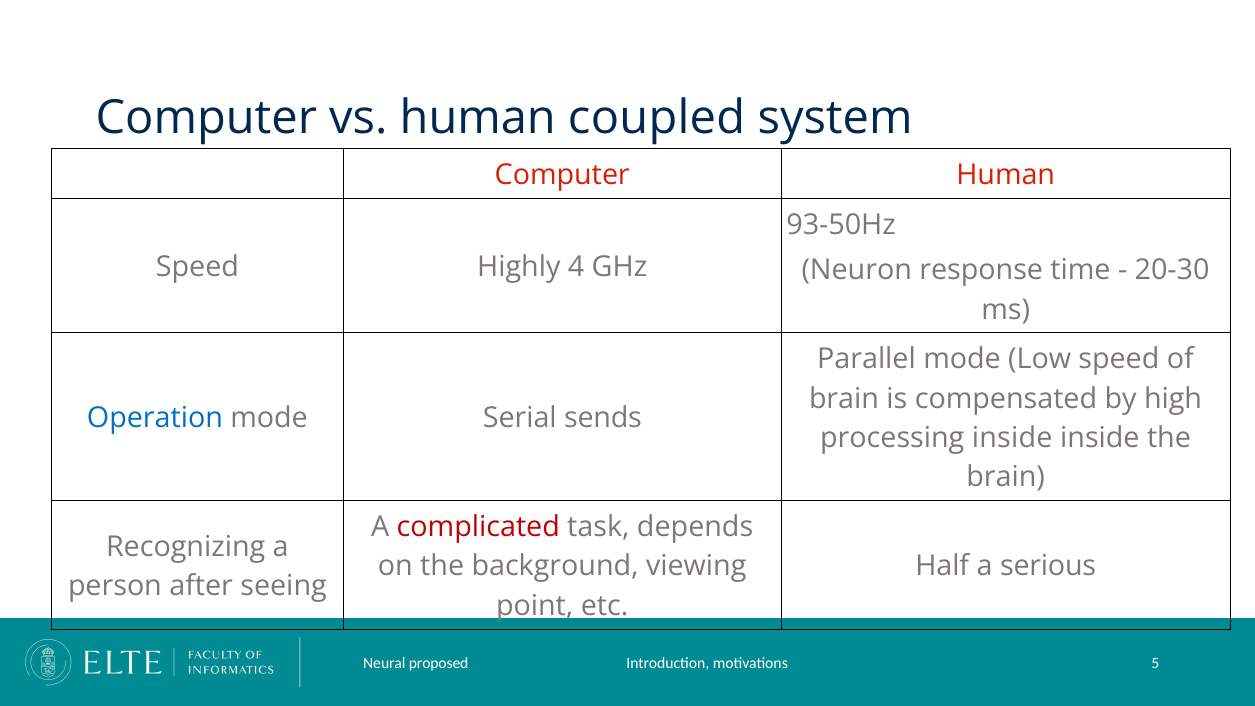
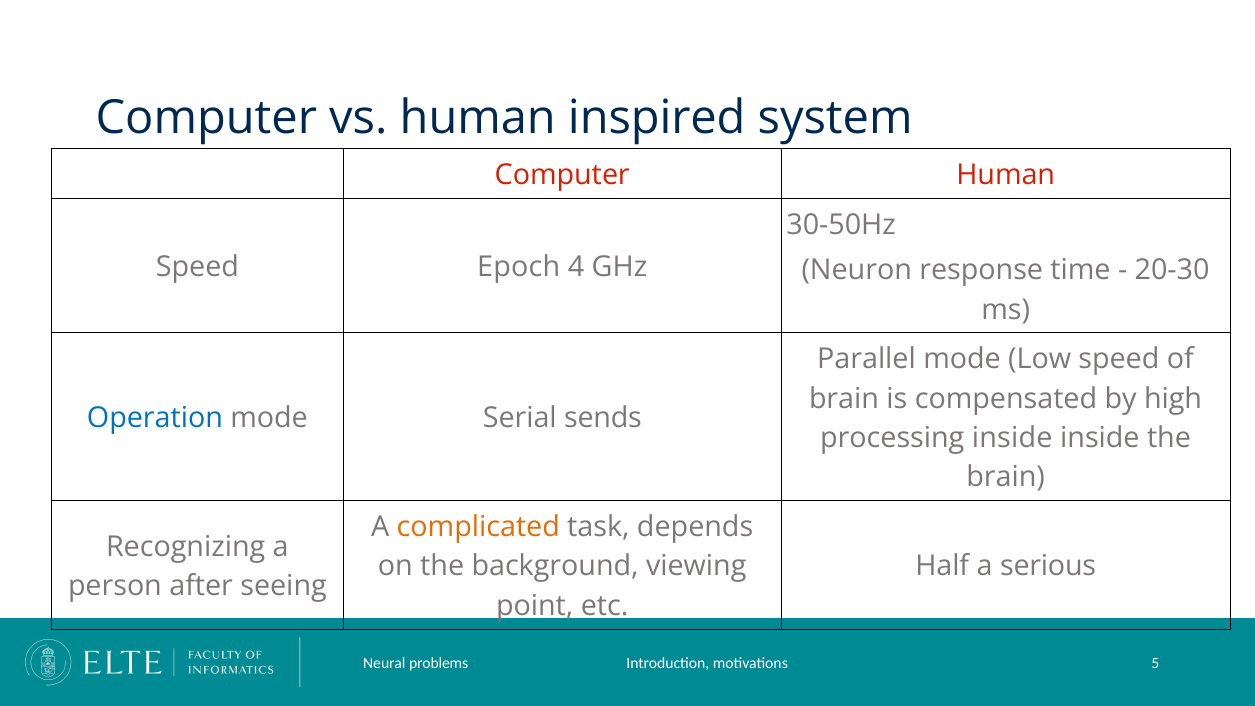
coupled: coupled -> inspired
93-50Hz: 93-50Hz -> 30-50Hz
Highly: Highly -> Epoch
complicated colour: red -> orange
proposed: proposed -> problems
